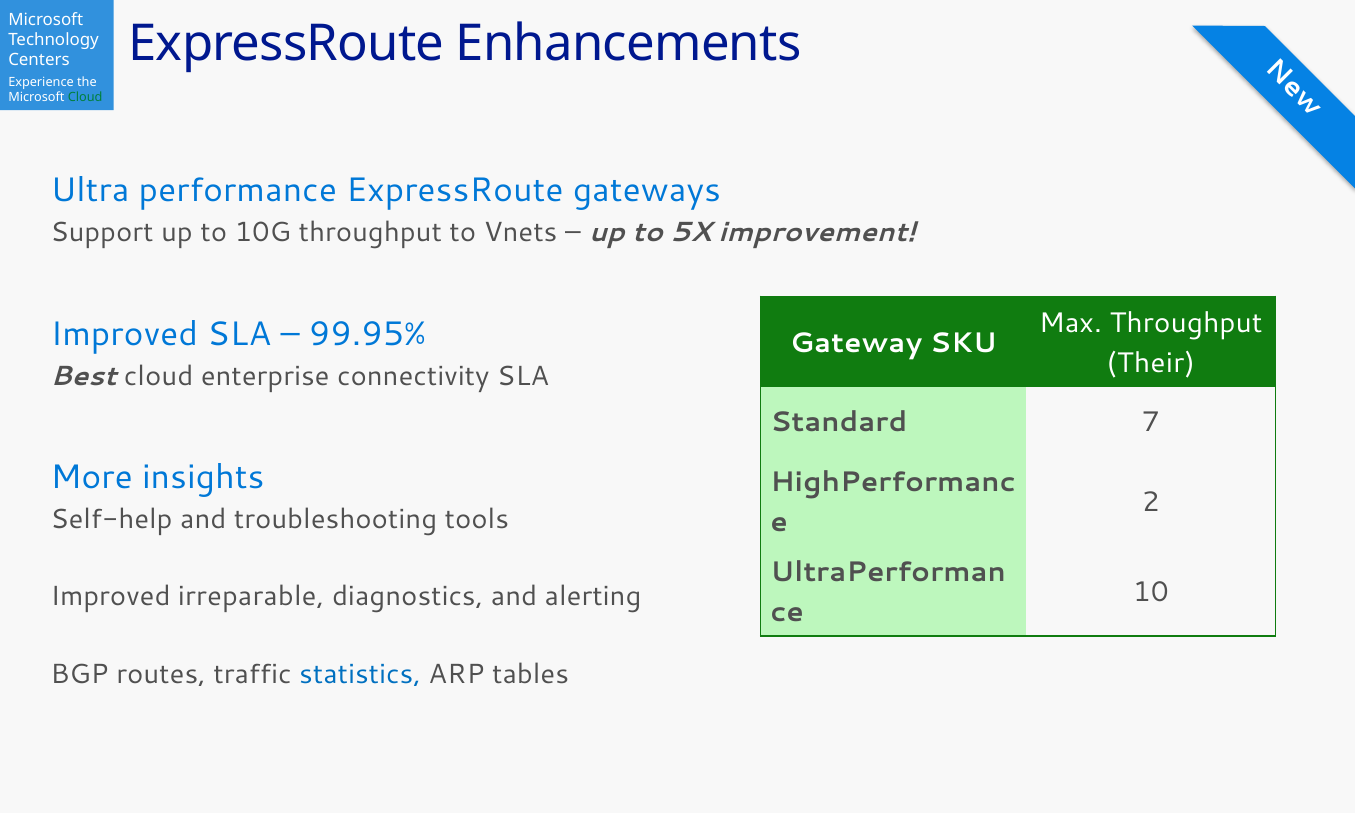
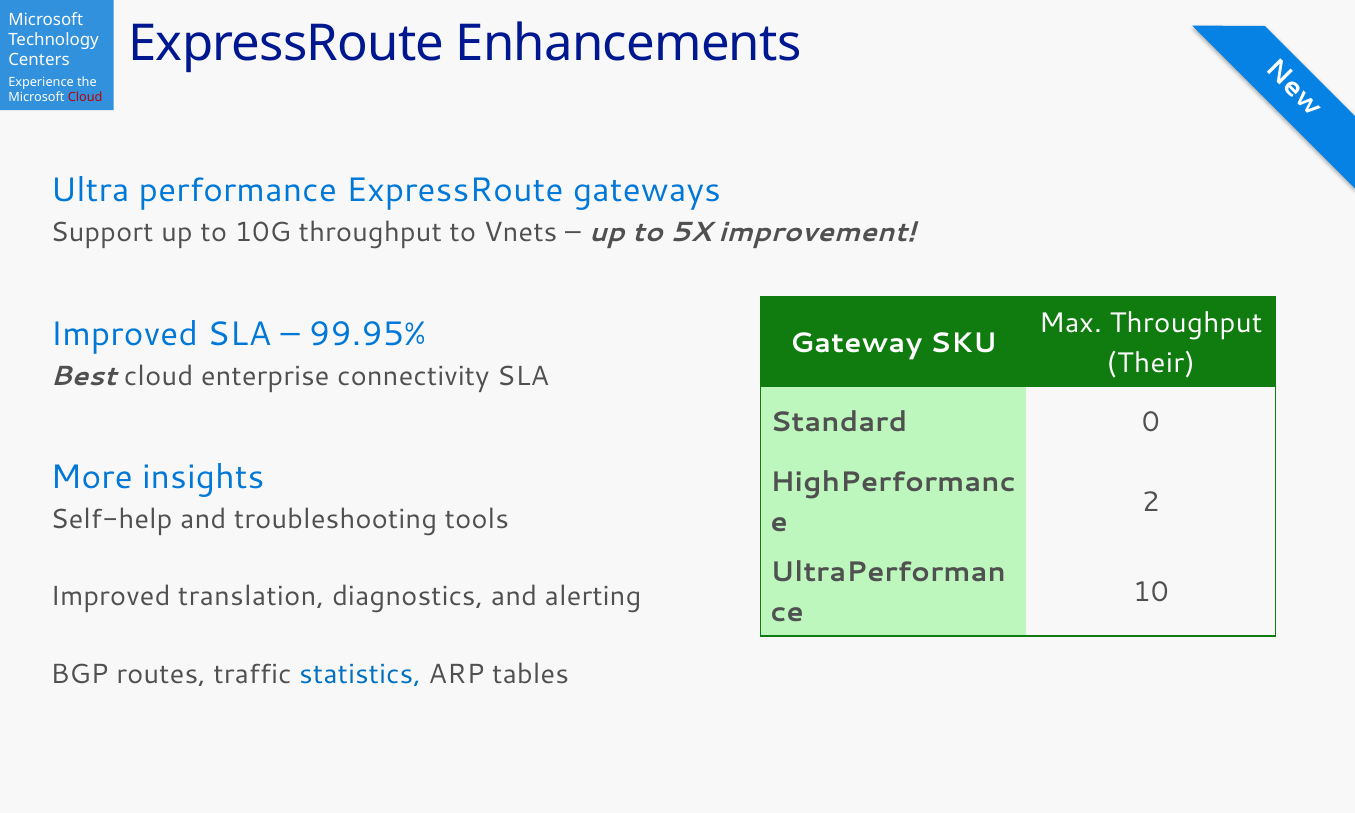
Cloud at (85, 97) colour: green -> red
7: 7 -> 0
irreparable: irreparable -> translation
